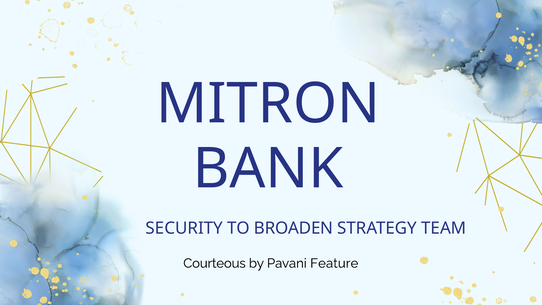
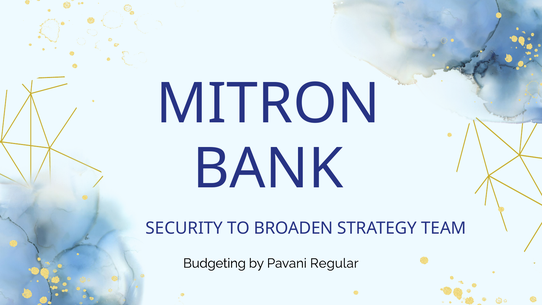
Courteous: Courteous -> Budgeting
Feature: Feature -> Regular
